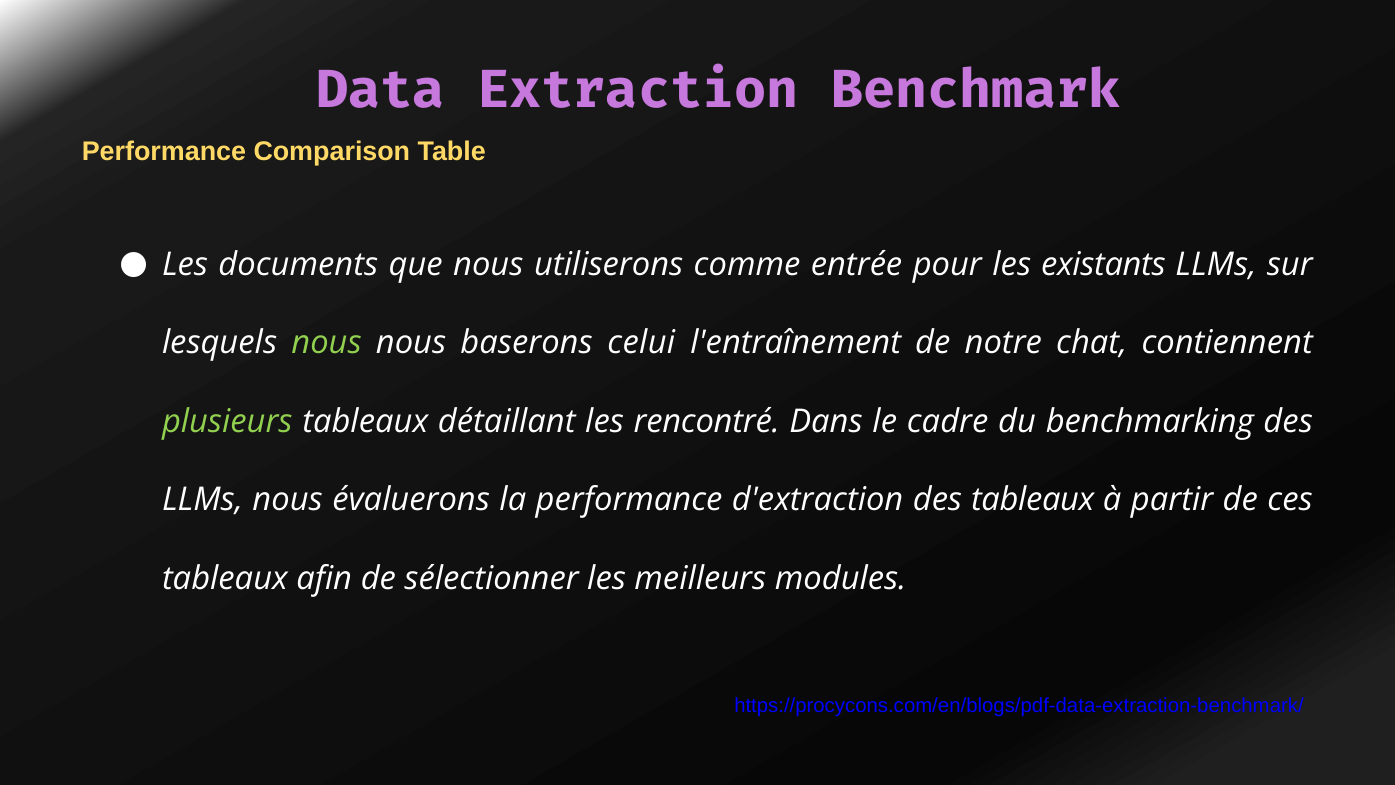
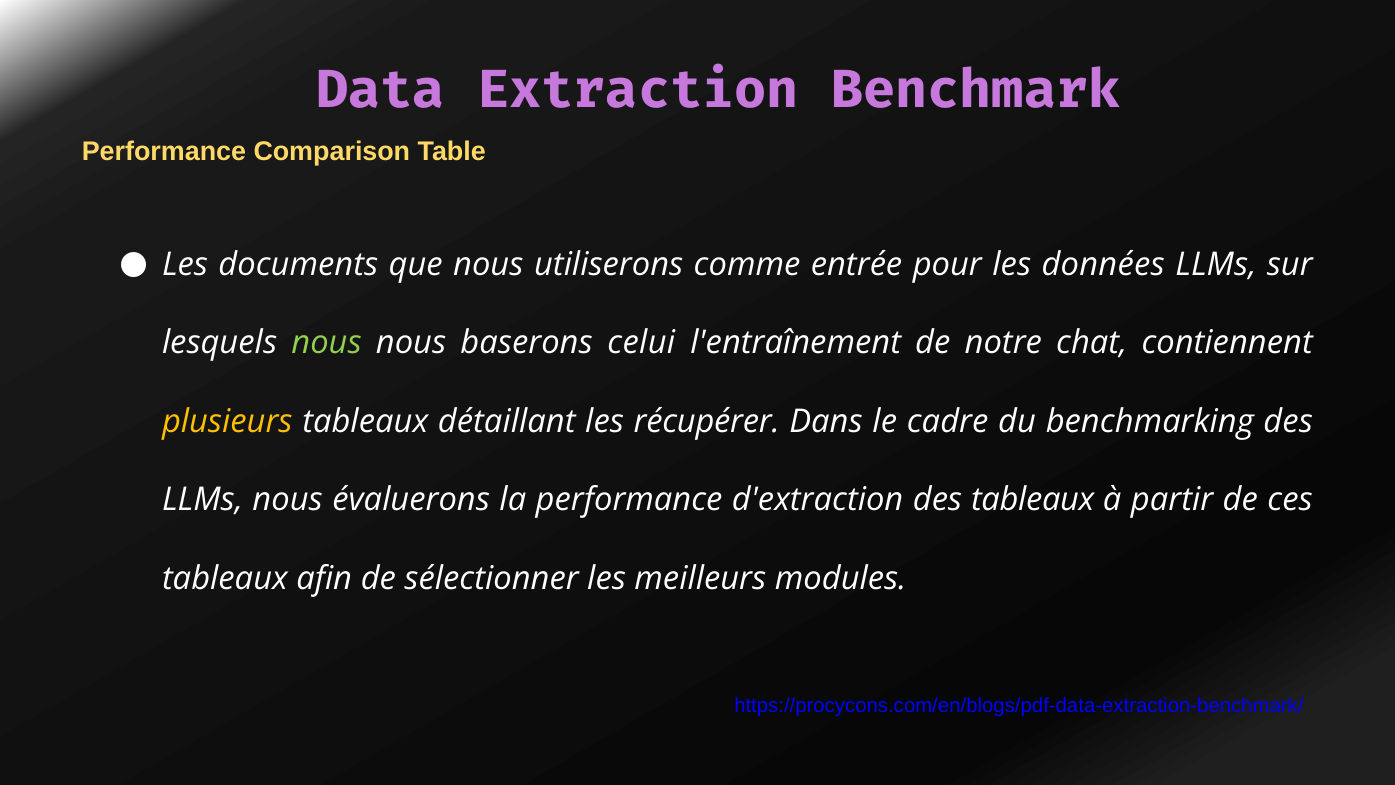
existants: existants -> données
plusieurs colour: light green -> yellow
rencontré: rencontré -> récupérer
